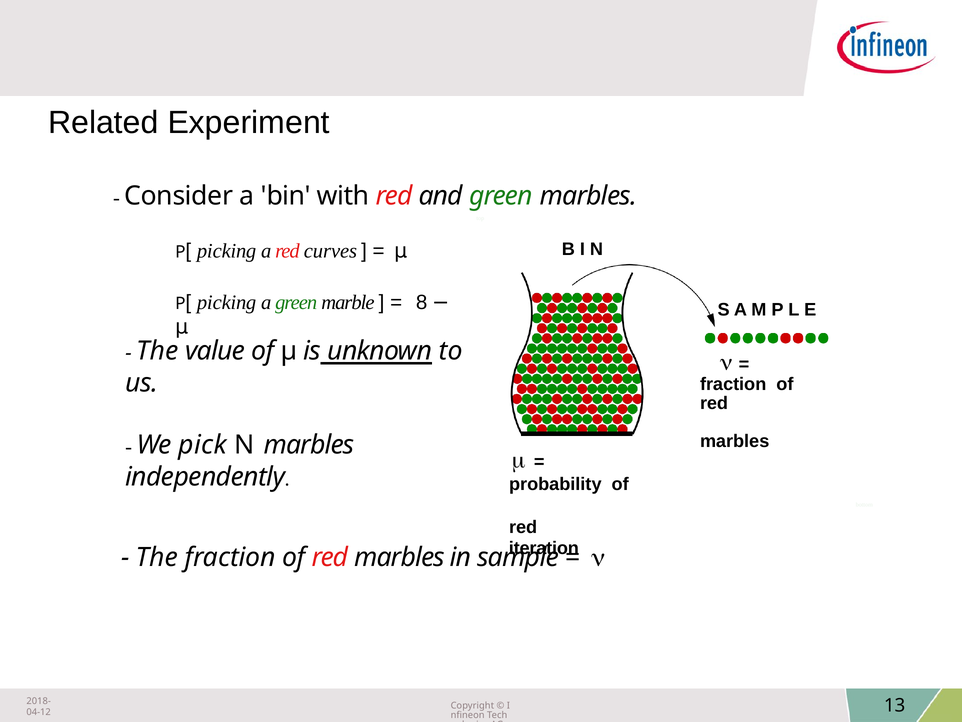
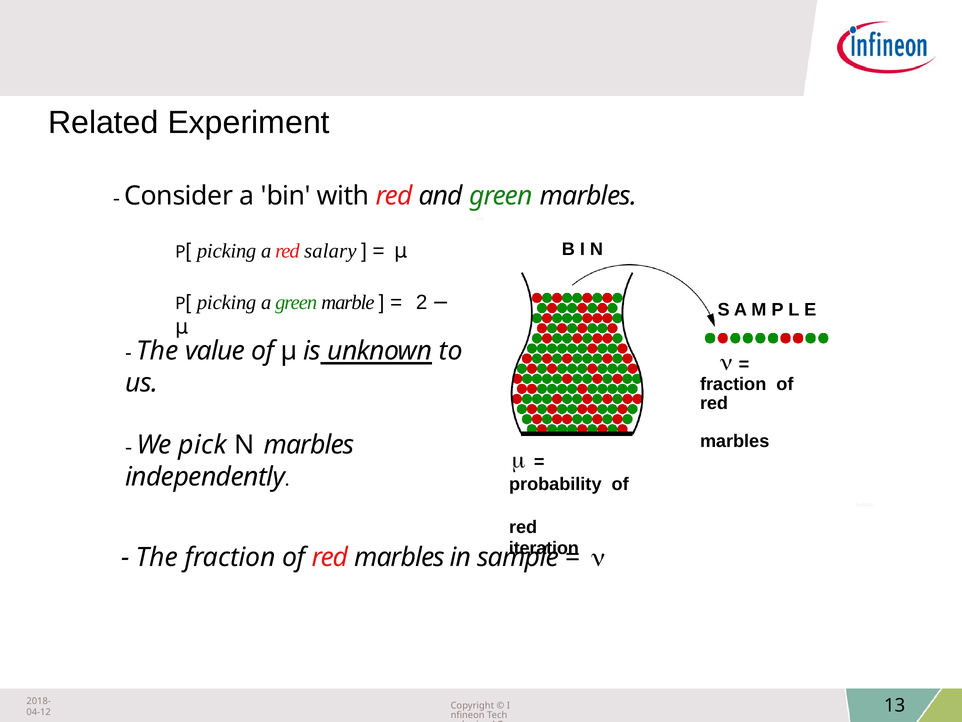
curves: curves -> salary
8: 8 -> 2
